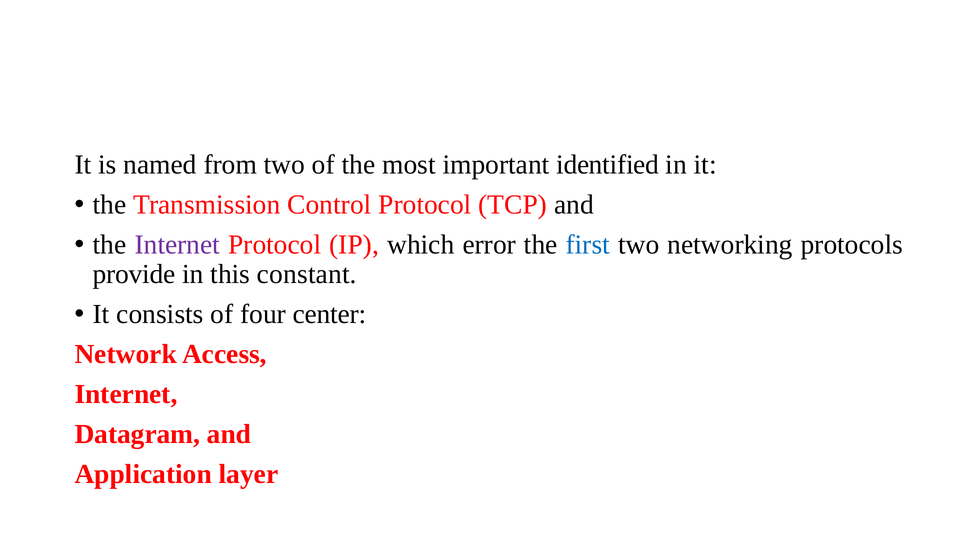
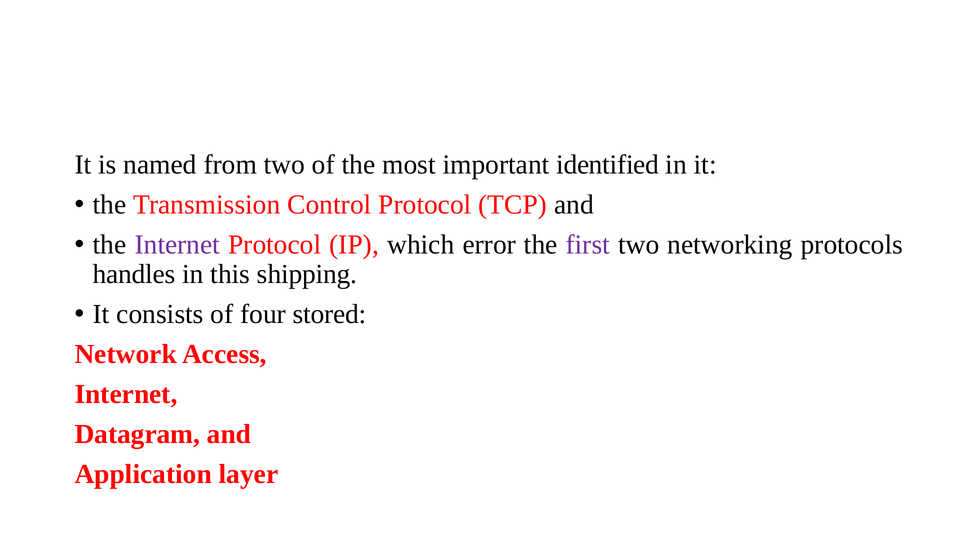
first colour: blue -> purple
provide: provide -> handles
constant: constant -> shipping
center: center -> stored
